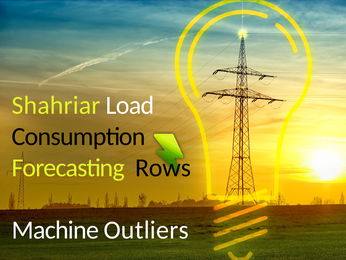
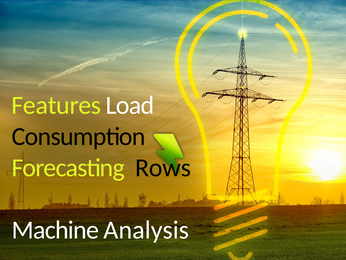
Shahriar: Shahriar -> Features
Outliers: Outliers -> Analysis
